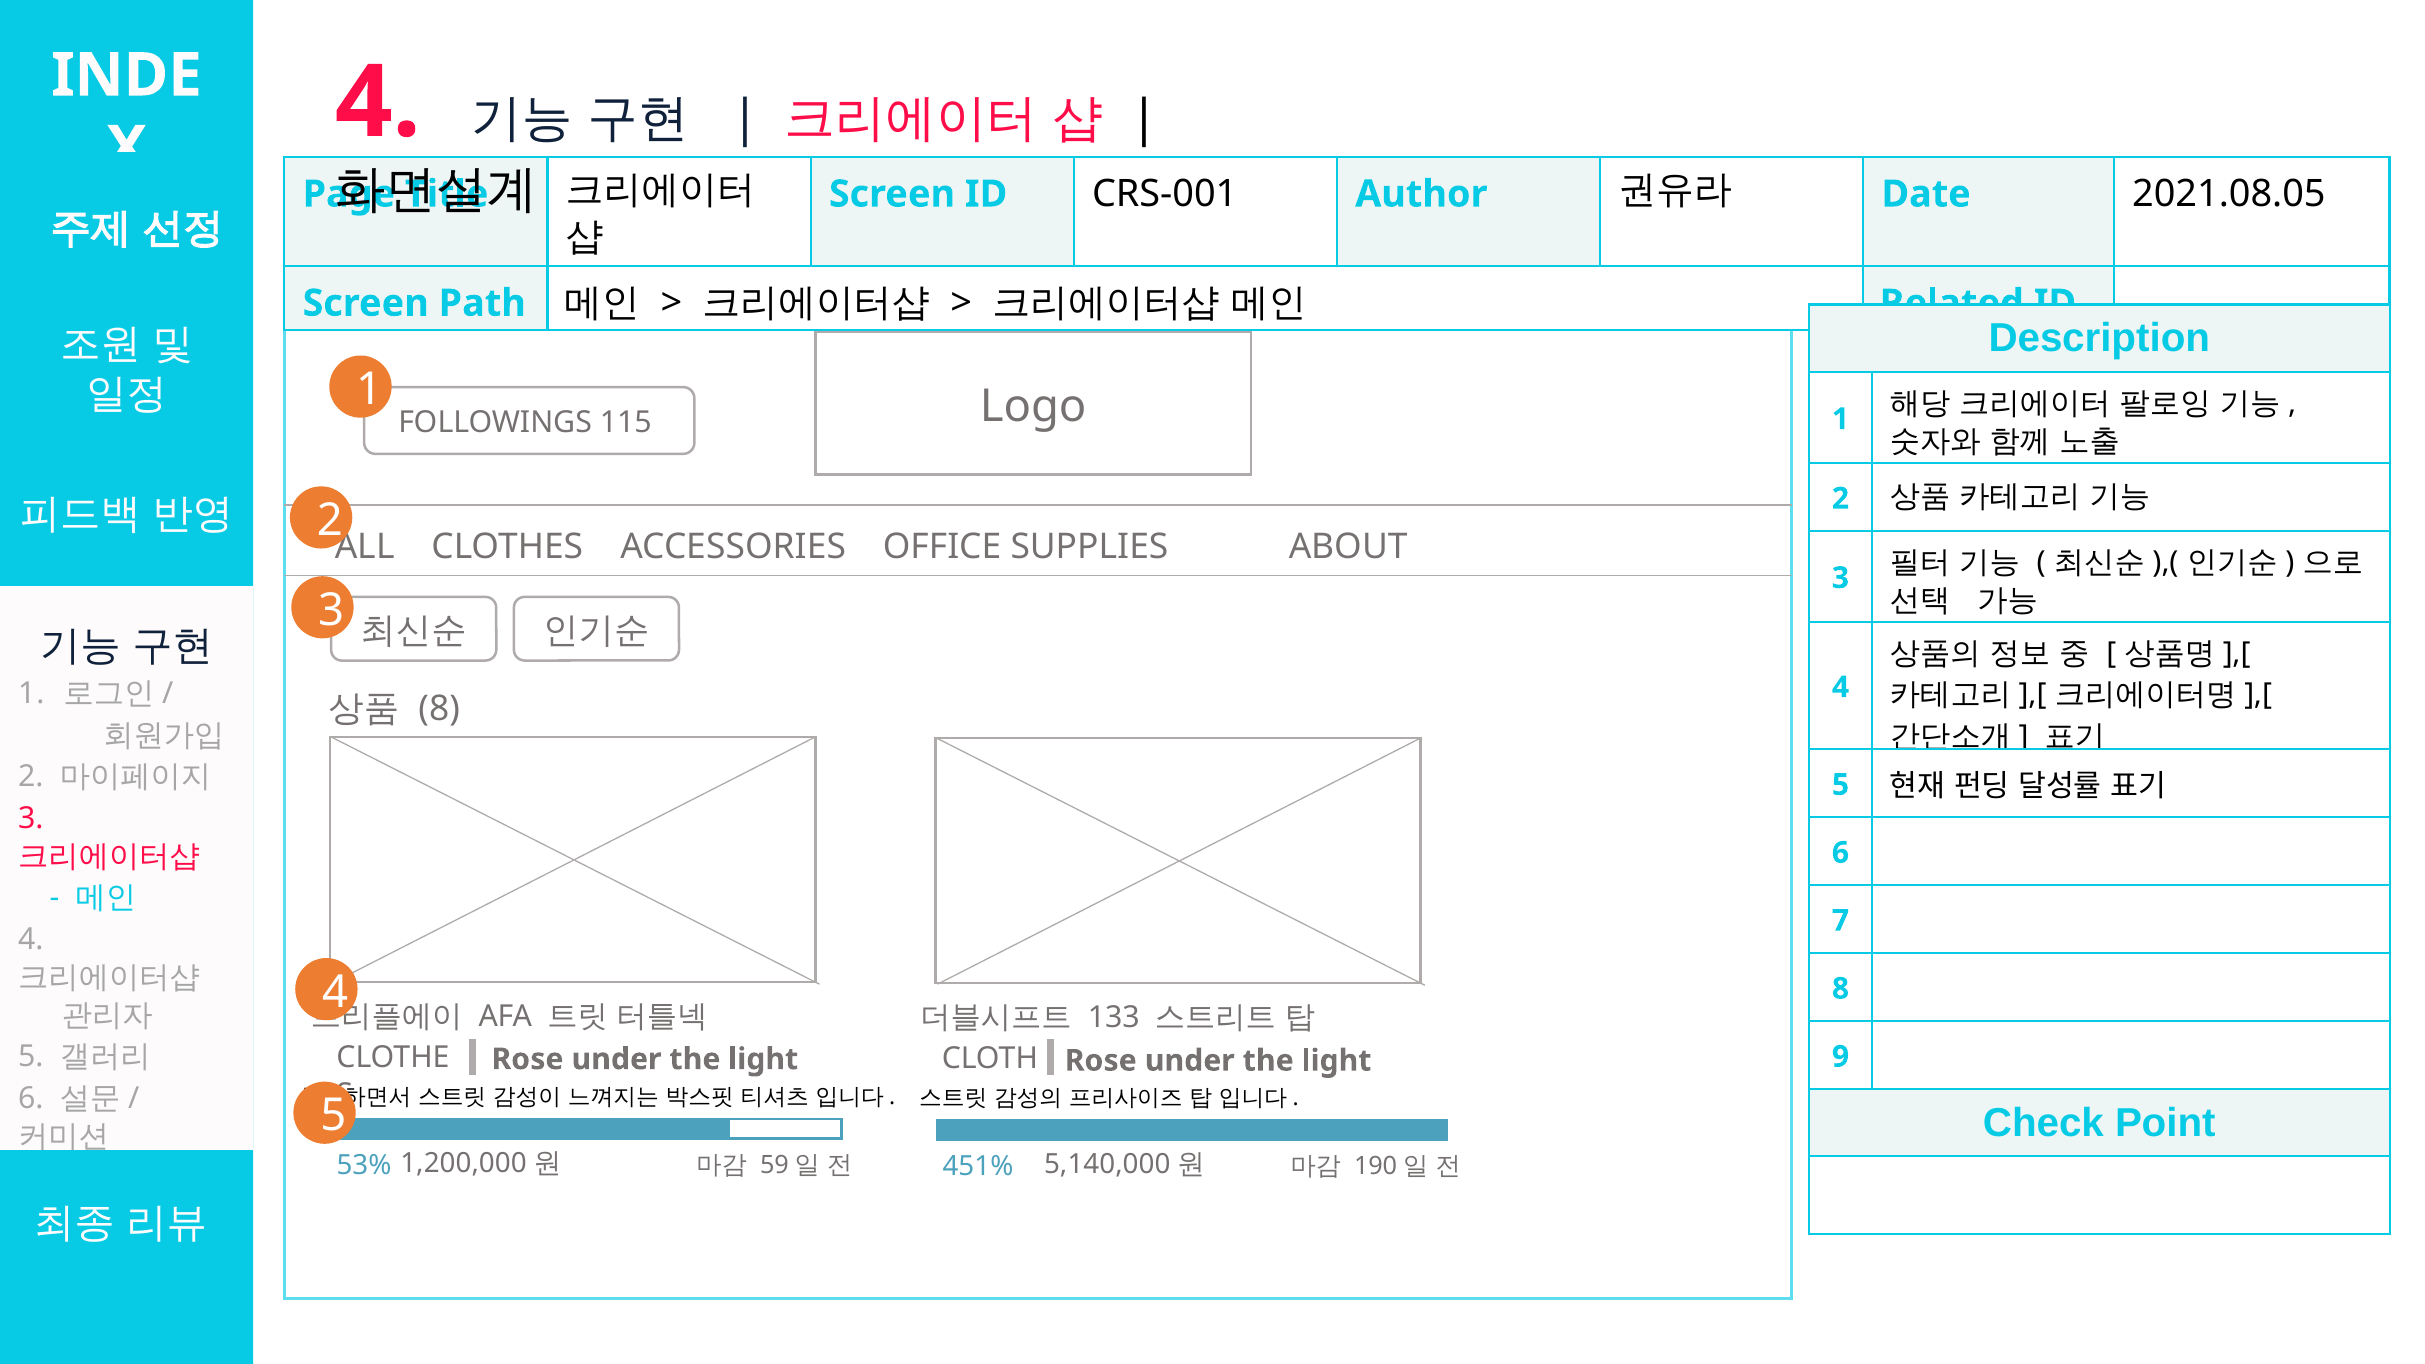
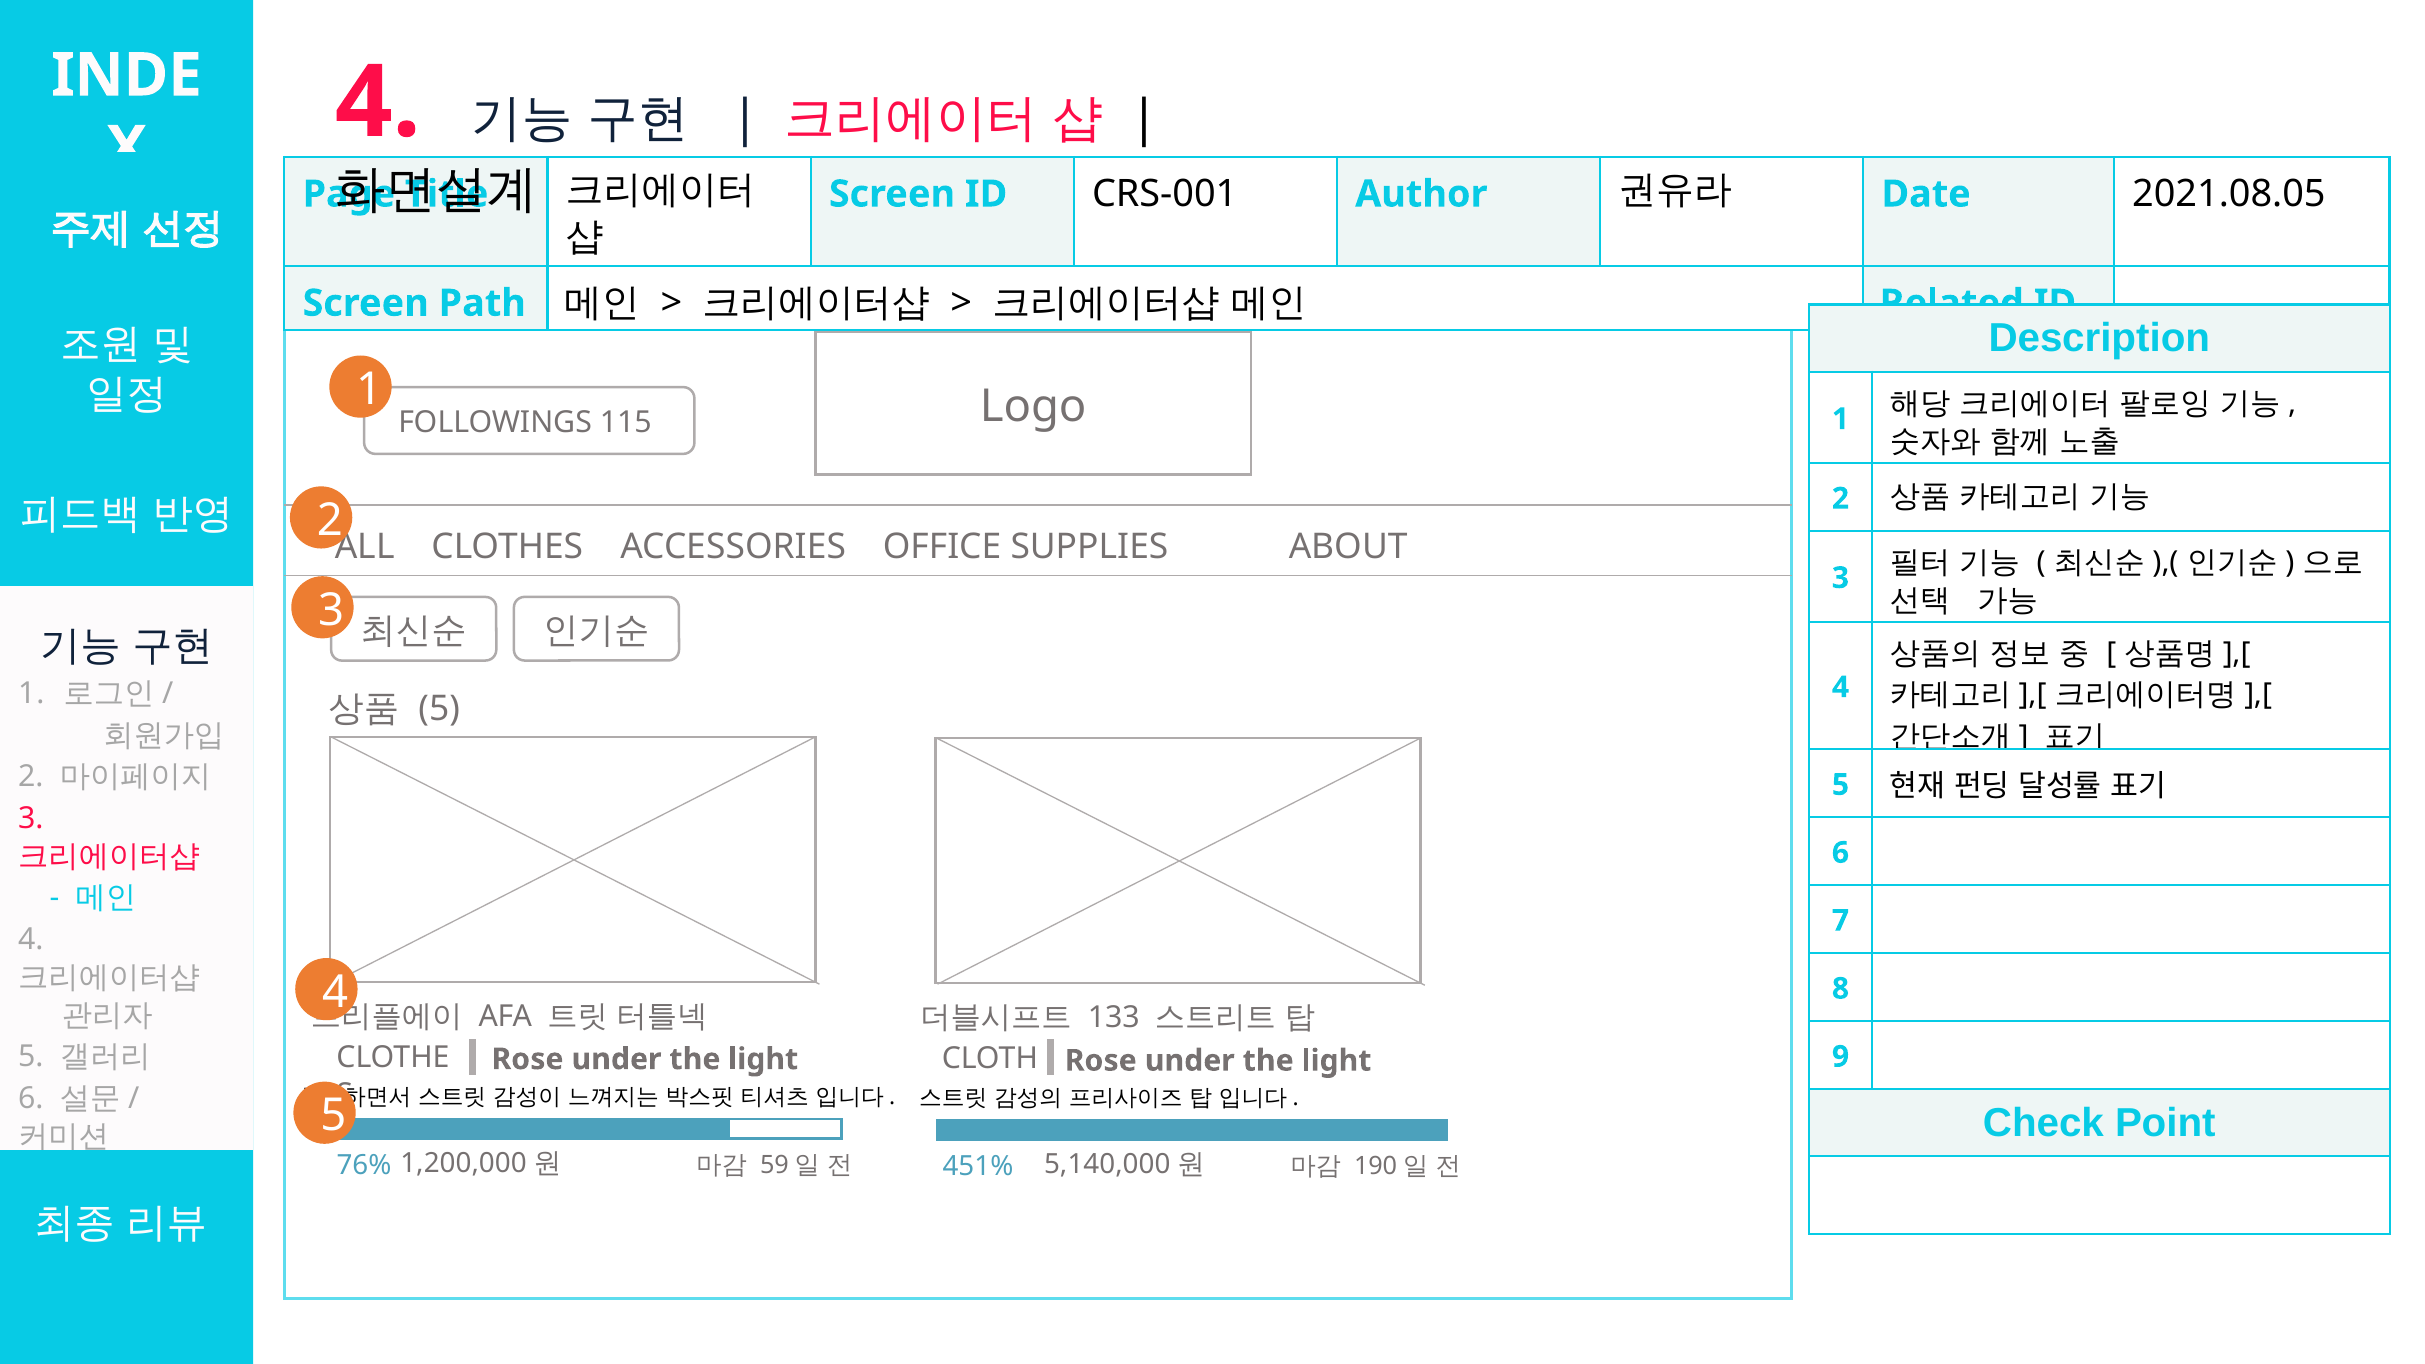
8 at (439, 708): 8 -> 5
53%: 53% -> 76%
